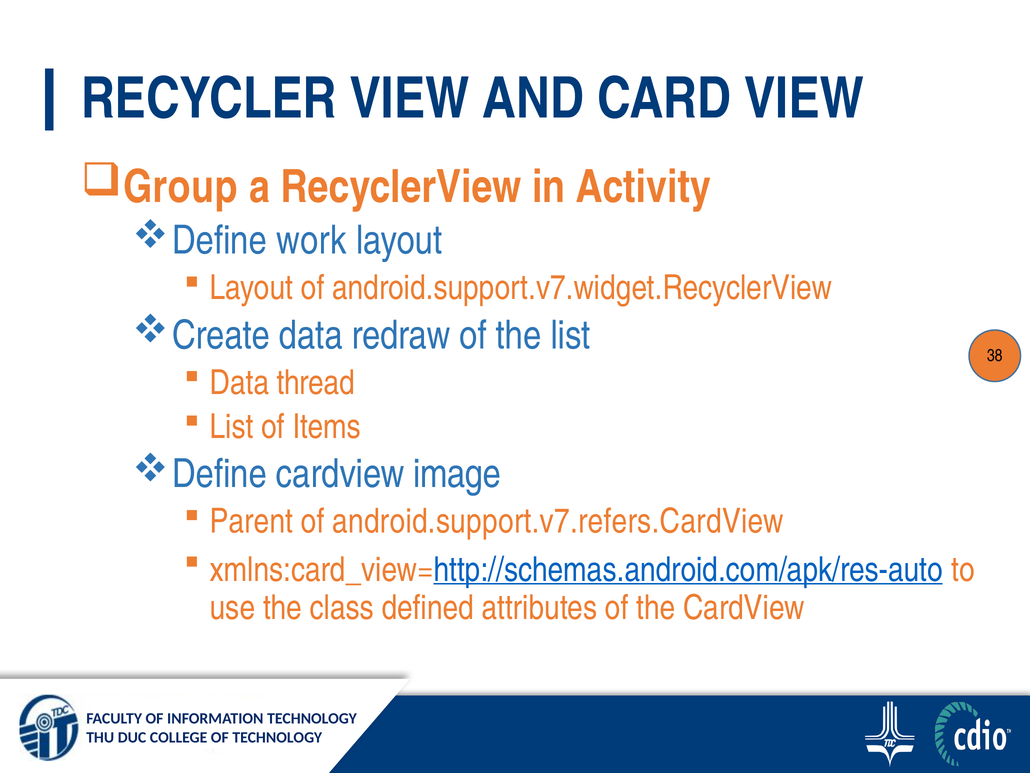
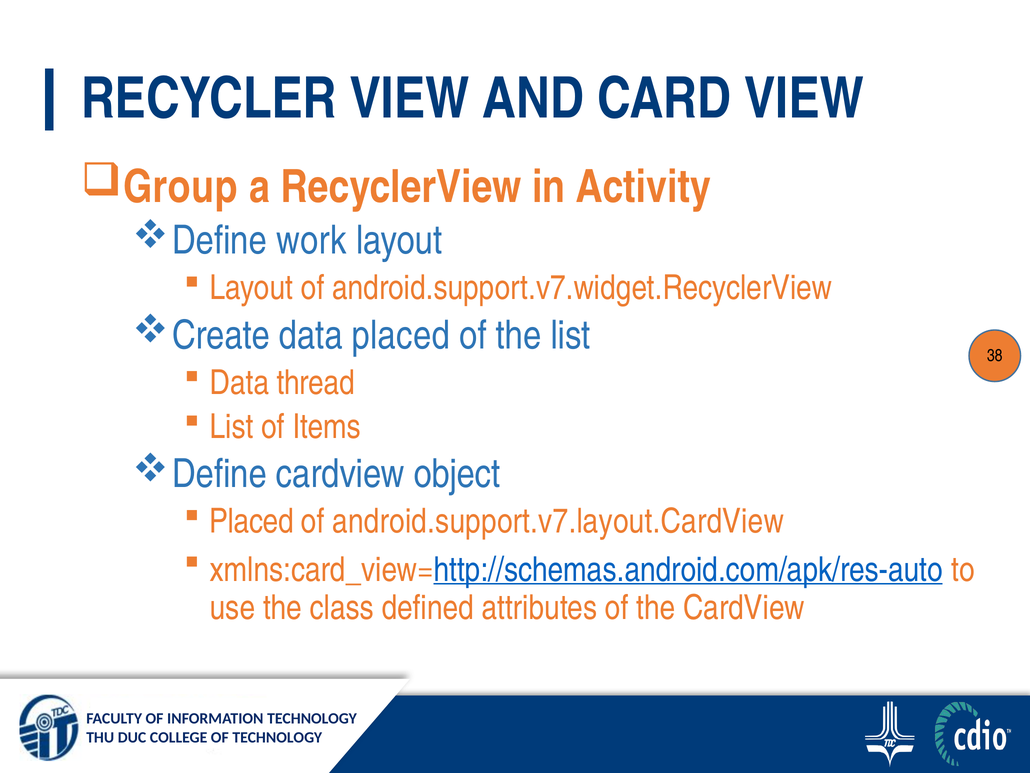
data redraw: redraw -> placed
image: image -> object
Parent at (251, 521): Parent -> Placed
android.support.v7.refers.CardView: android.support.v7.refers.CardView -> android.support.v7.layout.CardView
